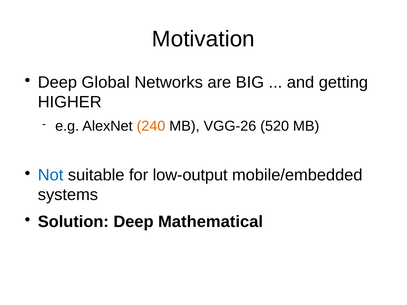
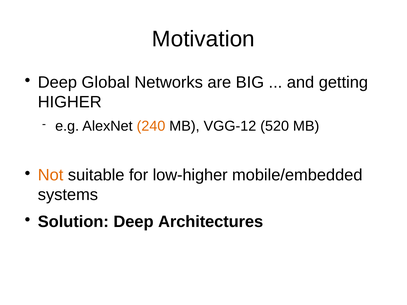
VGG-26: VGG-26 -> VGG-12
Not colour: blue -> orange
low-output: low-output -> low-higher
Mathematical: Mathematical -> Architectures
